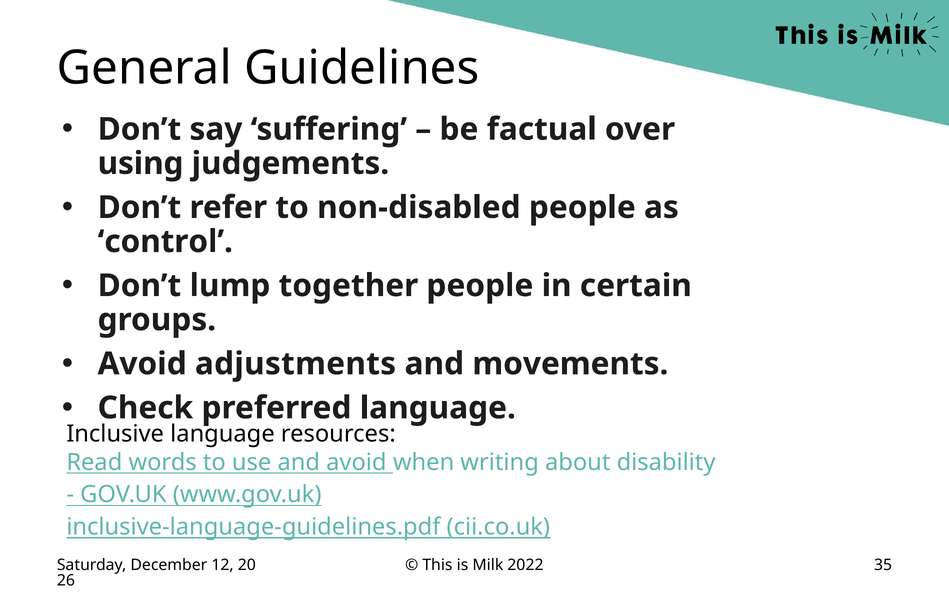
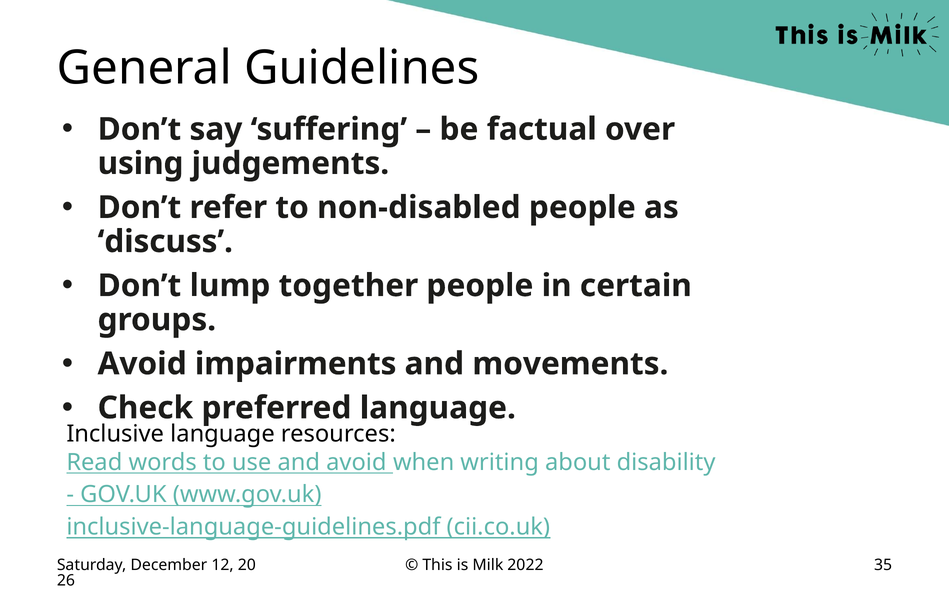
control: control -> discuss
adjustments: adjustments -> impairments
